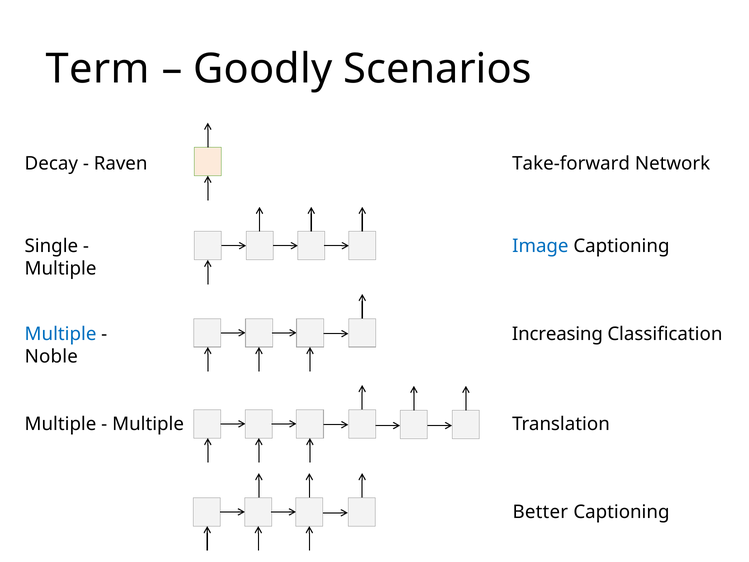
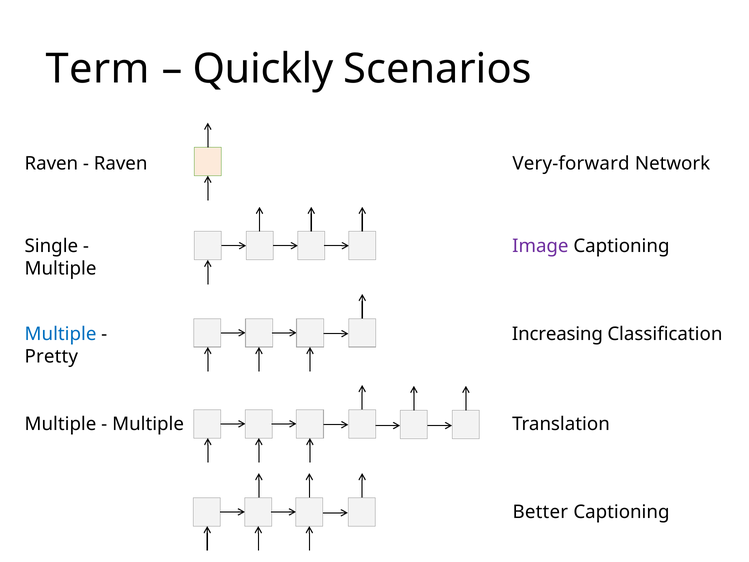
Goodly: Goodly -> Quickly
Decay at (51, 163): Decay -> Raven
Take-forward: Take-forward -> Very-forward
Image colour: blue -> purple
Noble: Noble -> Pretty
